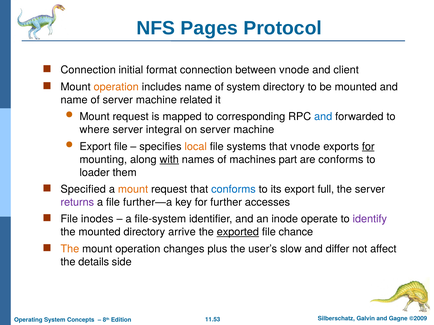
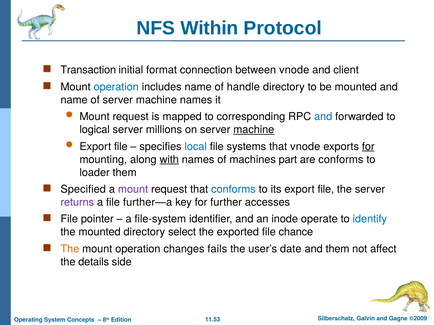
Pages: Pages -> Within
Connection at (88, 70): Connection -> Transaction
operation at (116, 87) colour: orange -> blue
of system: system -> handle
machine related: related -> names
where: where -> logical
integral: integral -> millions
machine at (254, 130) underline: none -> present
local colour: orange -> blue
mount at (133, 190) colour: orange -> purple
its export full: full -> file
inodes: inodes -> pointer
identify colour: purple -> blue
arrive: arrive -> select
exported underline: present -> none
plus: plus -> fails
slow: slow -> date
and differ: differ -> them
